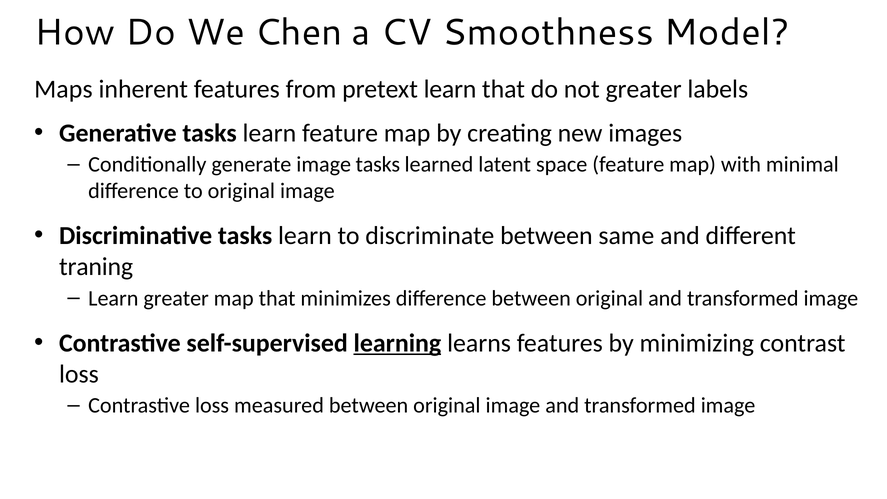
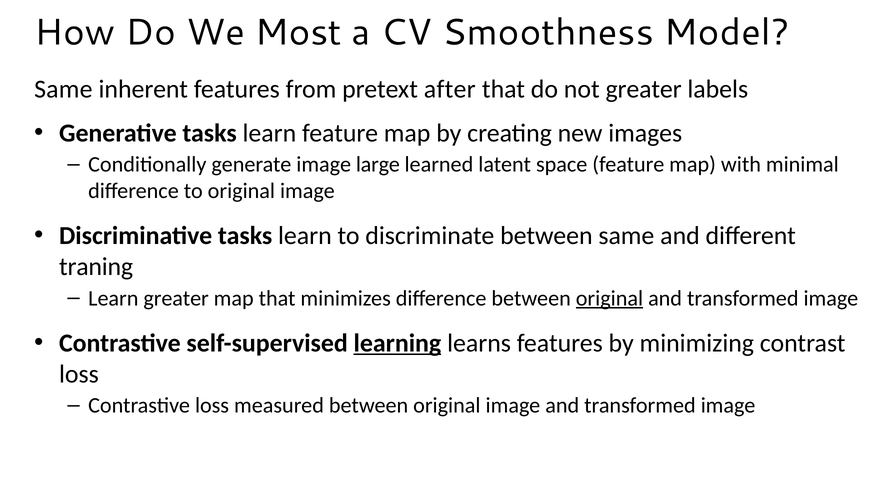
Chen: Chen -> Most
Maps at (63, 89): Maps -> Same
pretext learn: learn -> after
image tasks: tasks -> large
original at (609, 298) underline: none -> present
